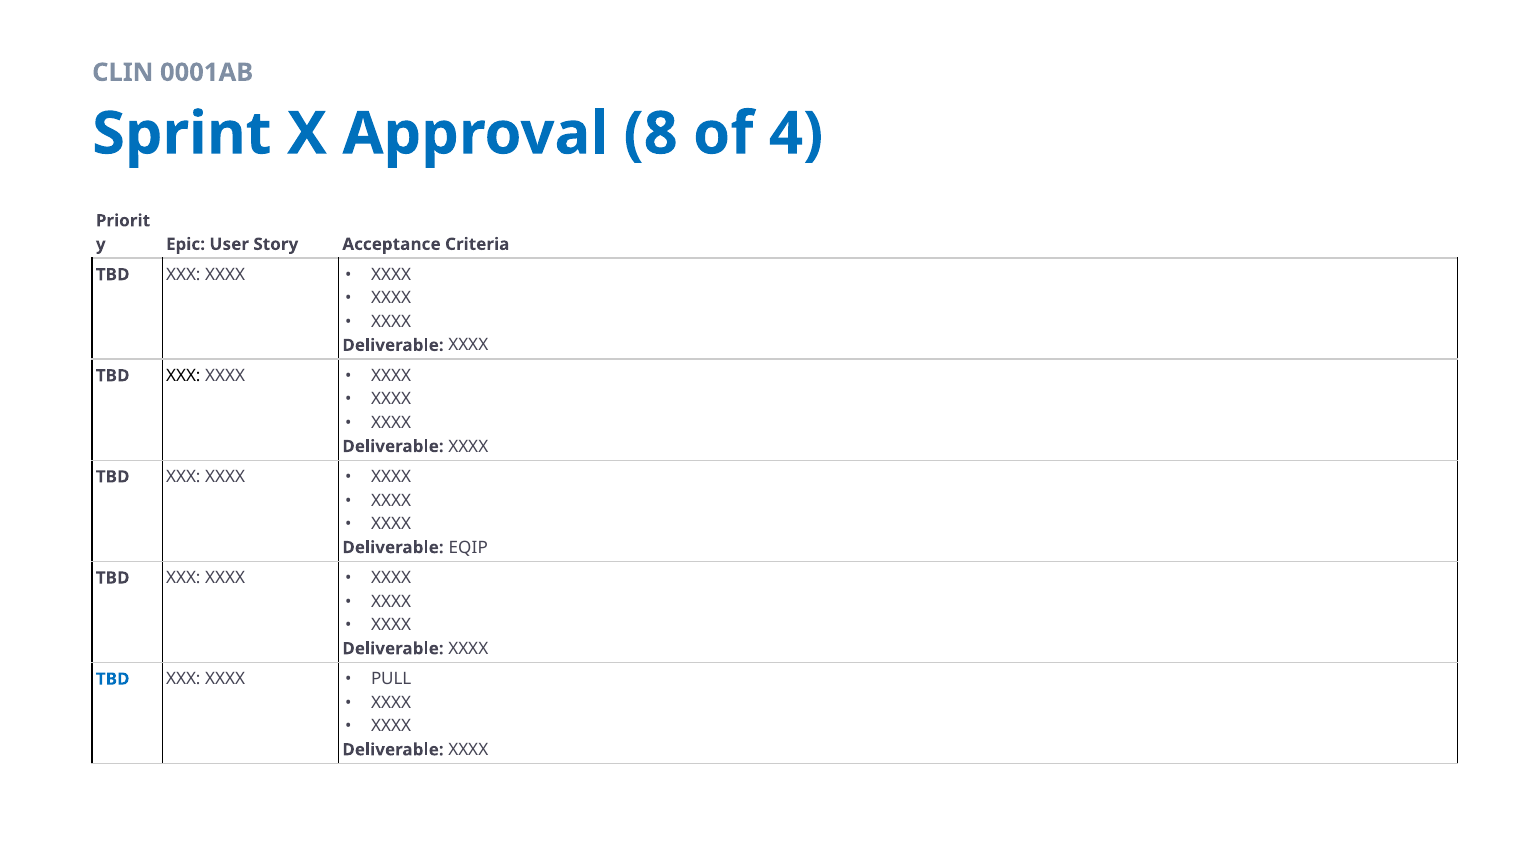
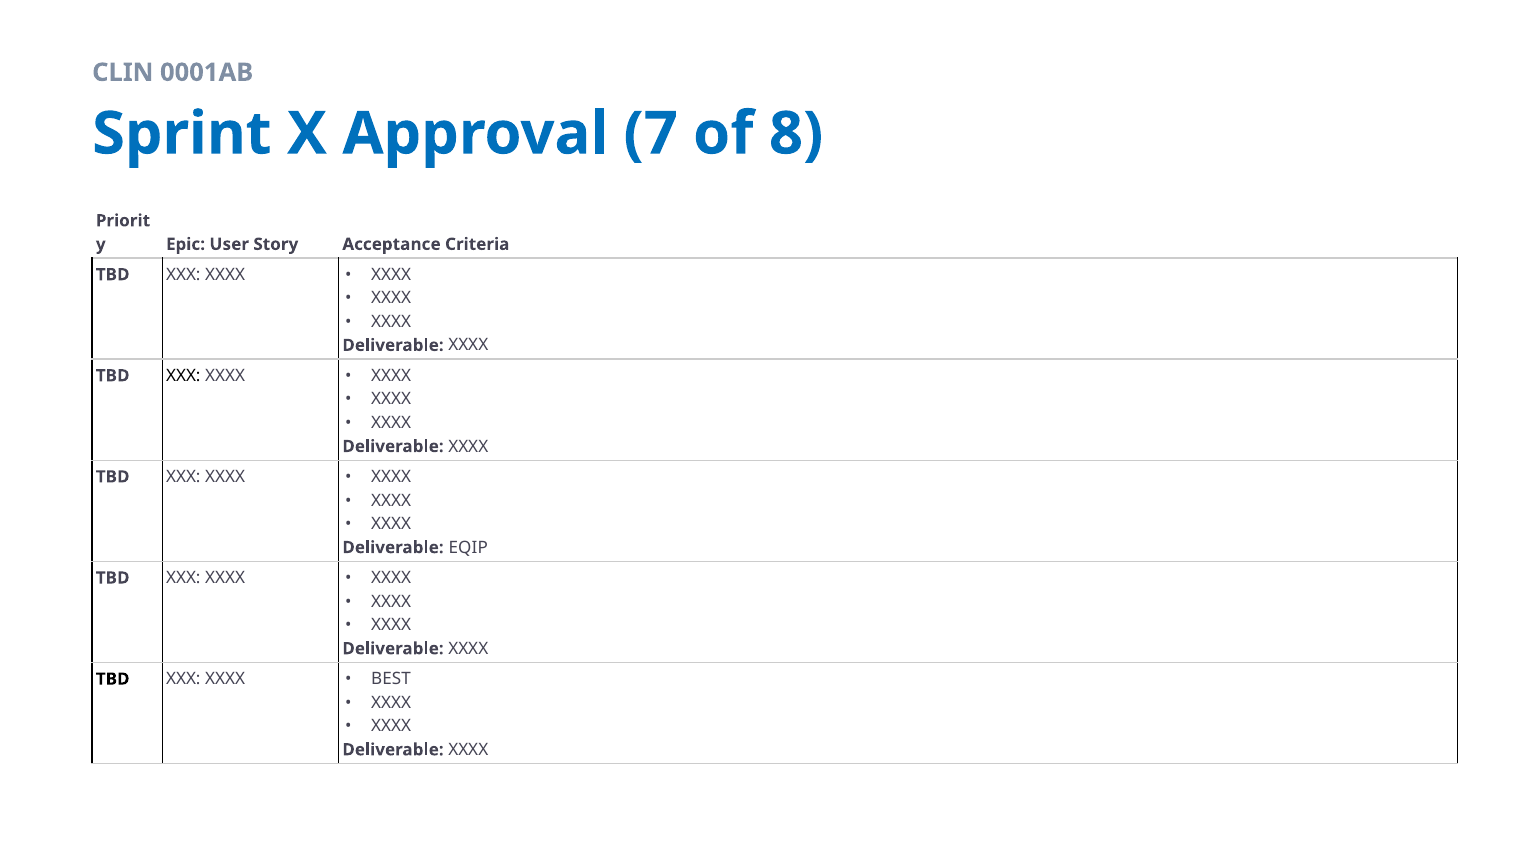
8: 8 -> 7
4: 4 -> 8
TBD at (113, 679) colour: blue -> black
PULL: PULL -> BEST
